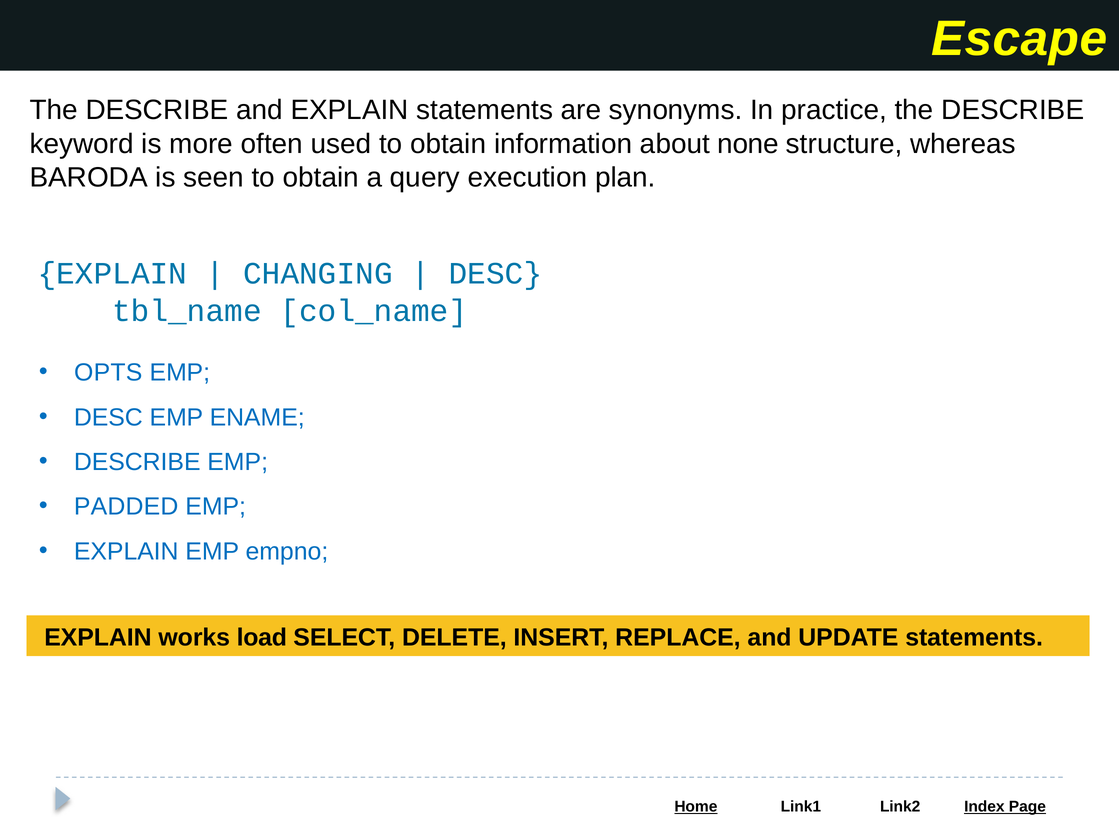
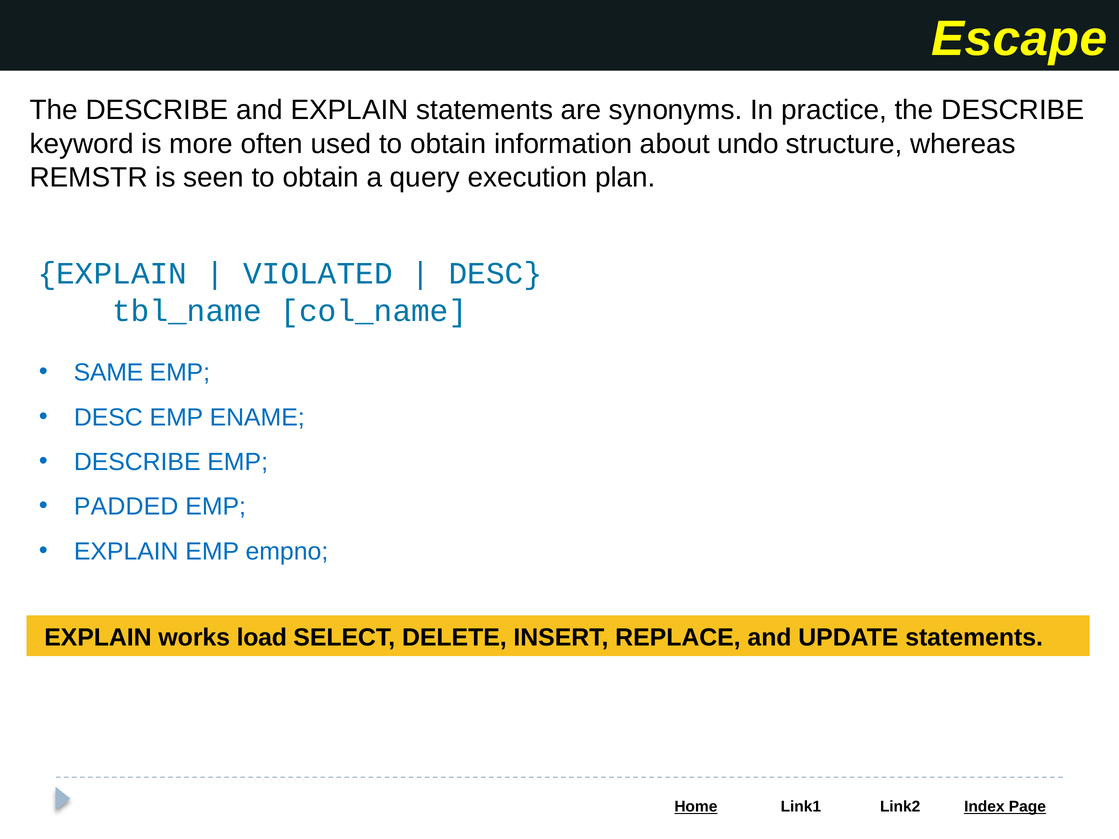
none: none -> undo
BARODA: BARODA -> REMSTR
CHANGING: CHANGING -> VIOLATED
OPTS: OPTS -> SAME
